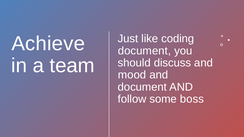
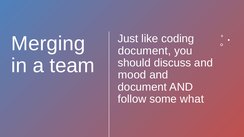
Achieve: Achieve -> Merging
boss: boss -> what
